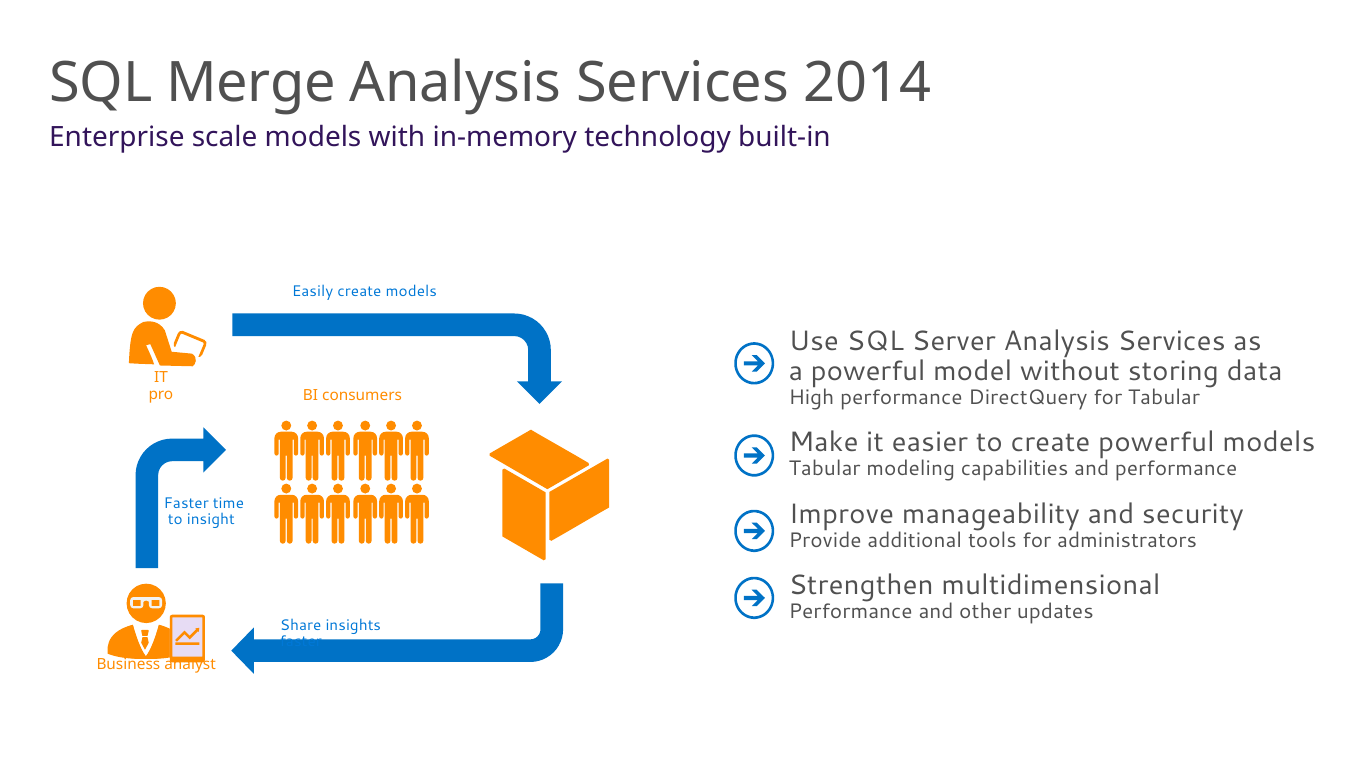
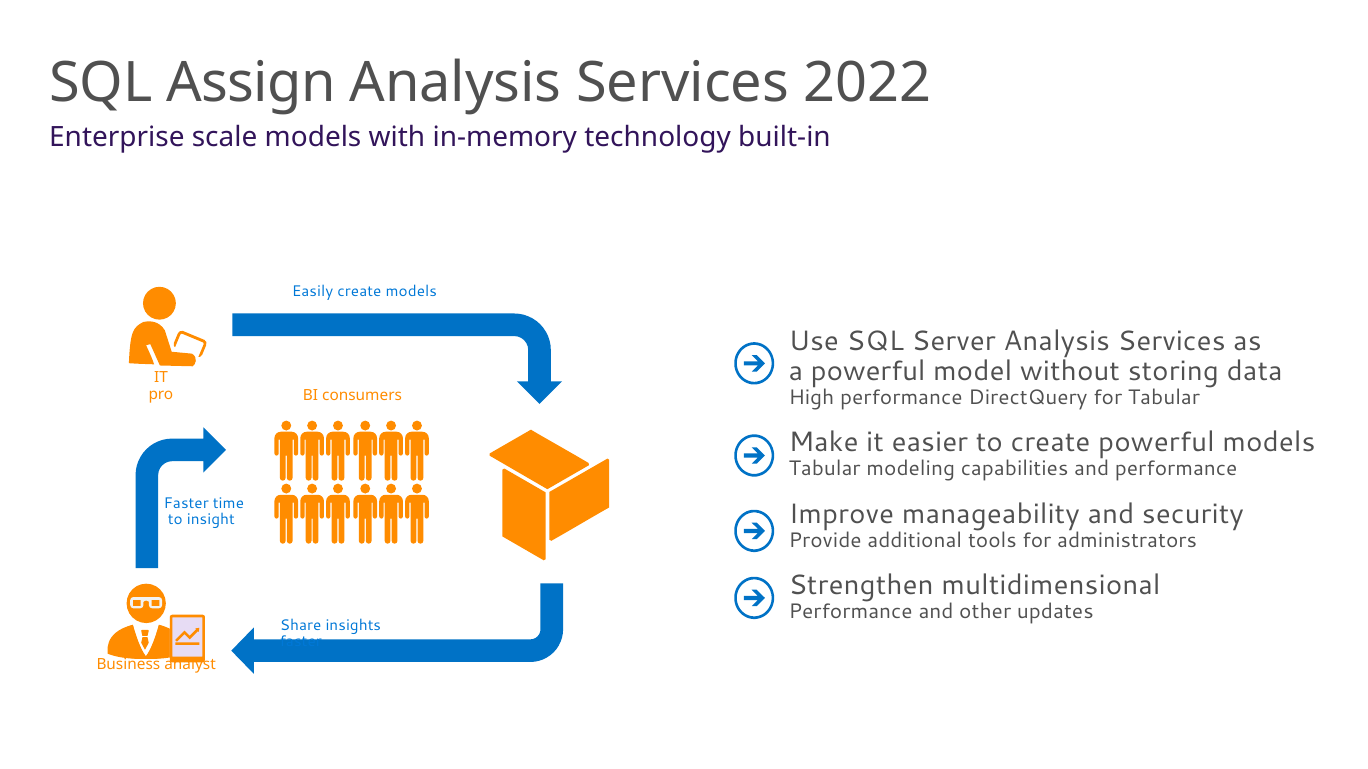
Merge: Merge -> Assign
2014: 2014 -> 2022
